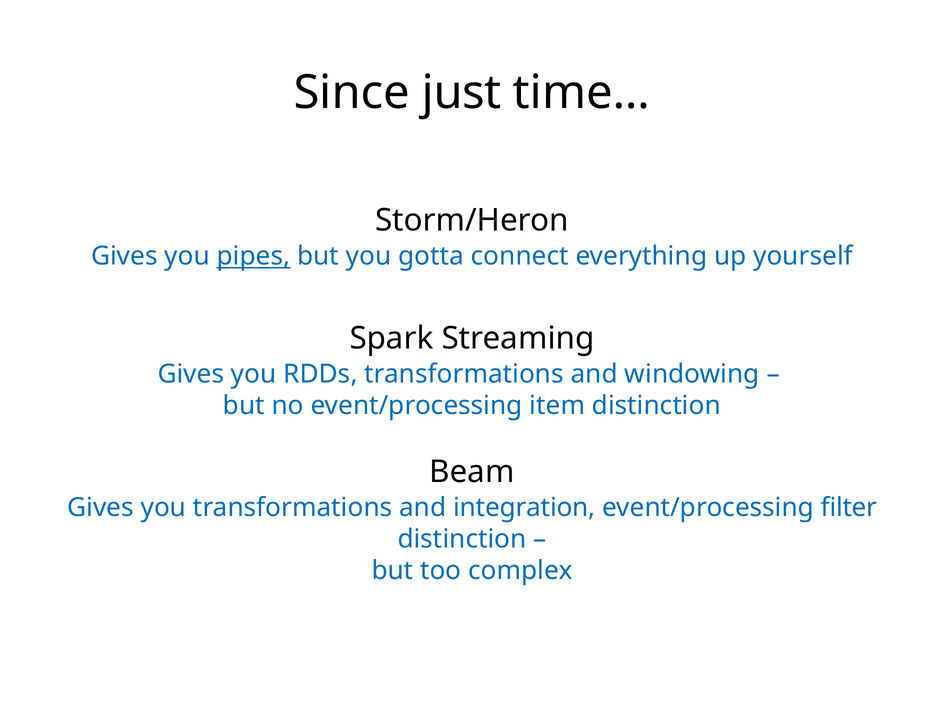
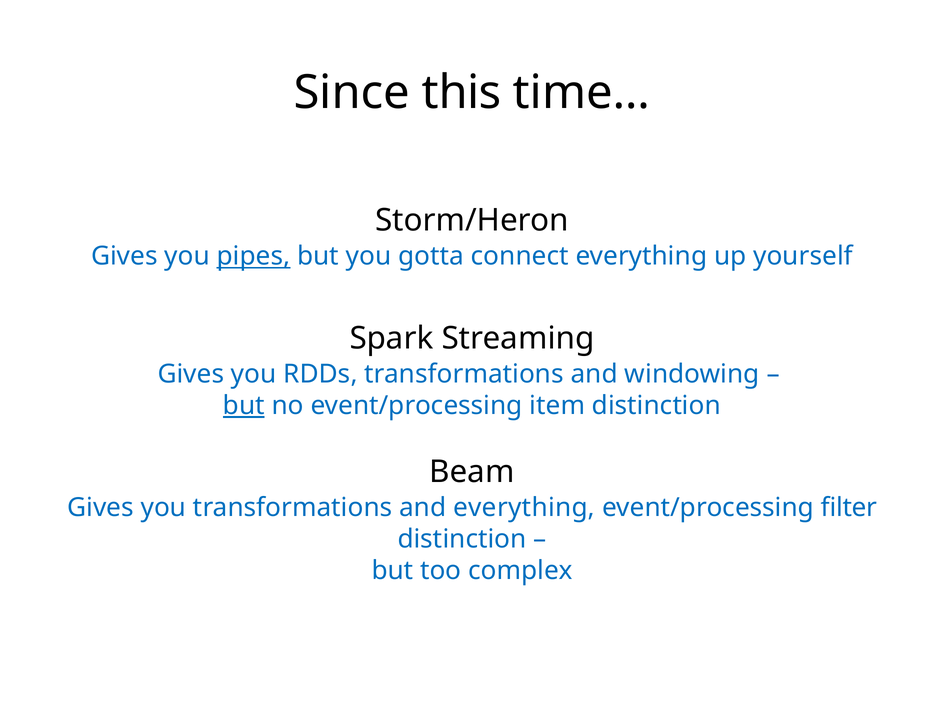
just: just -> this
but at (244, 406) underline: none -> present
and integration: integration -> everything
